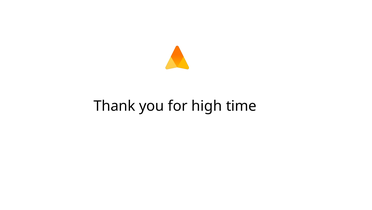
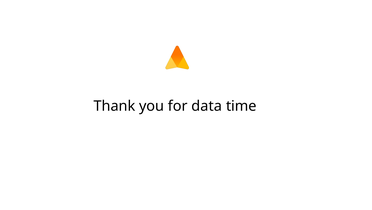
high: high -> data
